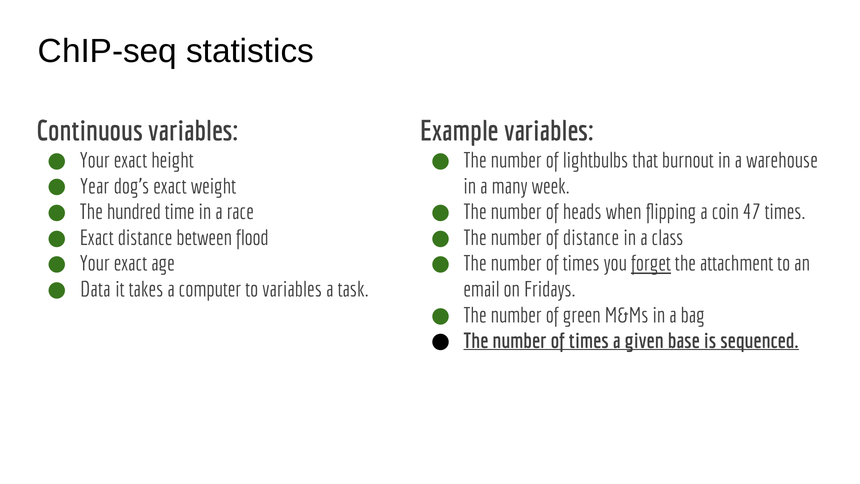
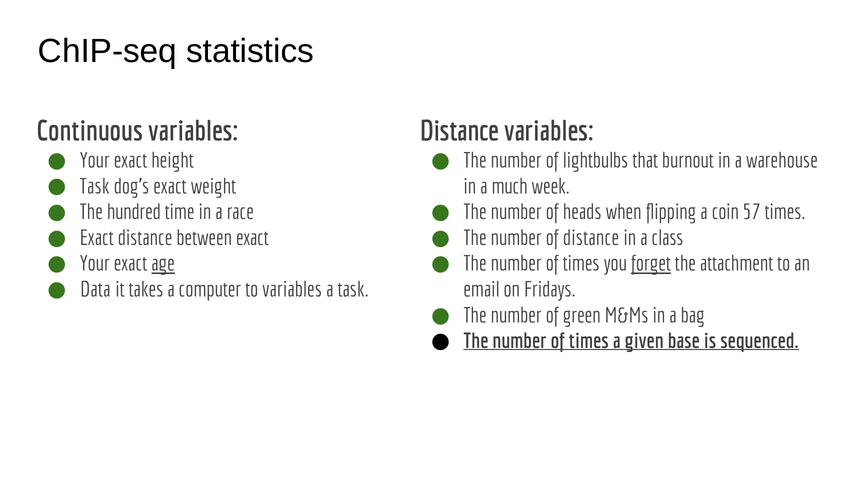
Example at (460, 131): Example -> Distance
many: many -> much
Year at (95, 186): Year -> Task
47: 47 -> 57
between flood: flood -> exact
age underline: none -> present
